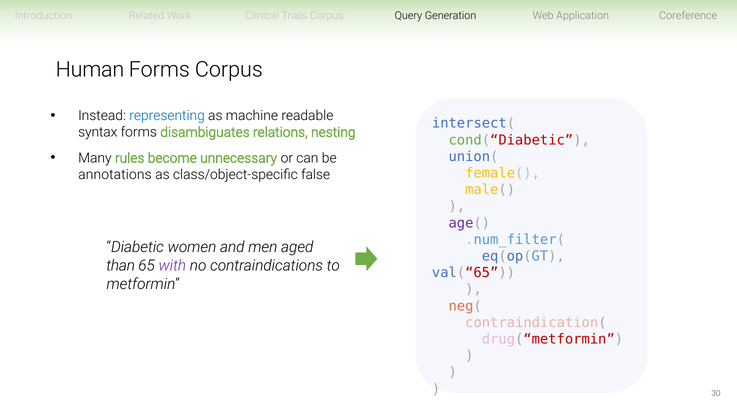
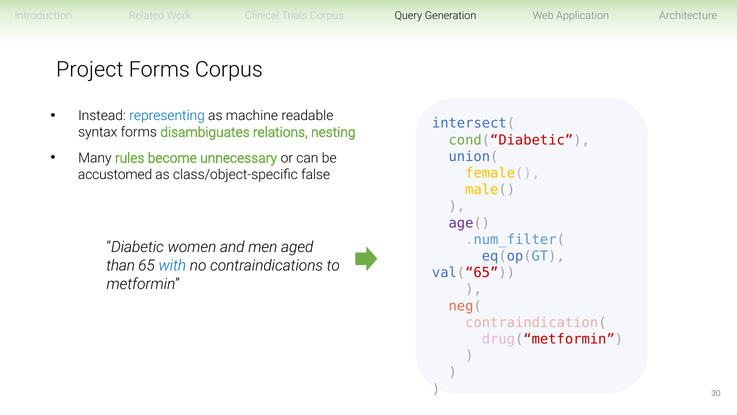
Coreference: Coreference -> Architecture
Human: Human -> Project
annotations: annotations -> accustomed
with colour: purple -> blue
